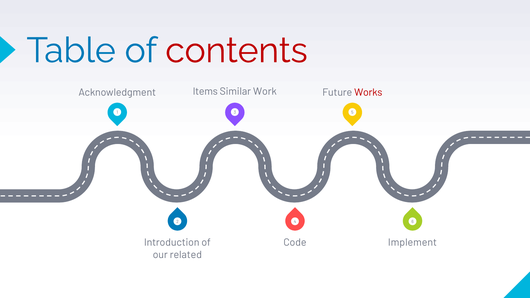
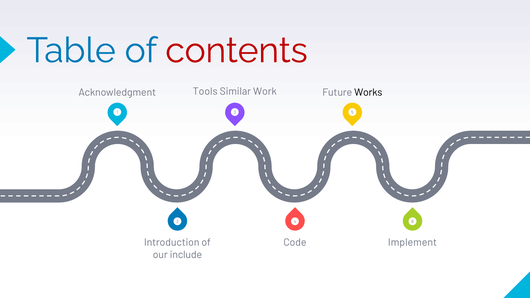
Items: Items -> Tools
Works colour: red -> black
related: related -> include
